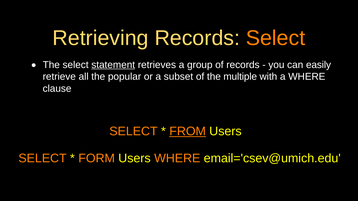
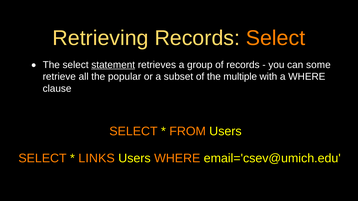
easily: easily -> some
FROM underline: present -> none
FORM: FORM -> LINKS
